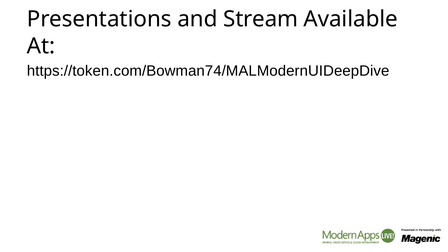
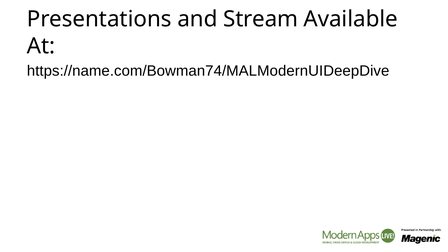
https://token.com/Bowman74/MALModernUIDeepDive: https://token.com/Bowman74/MALModernUIDeepDive -> https://name.com/Bowman74/MALModernUIDeepDive
